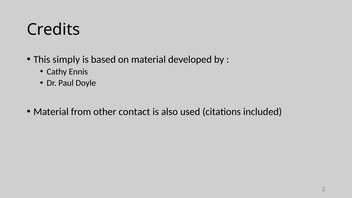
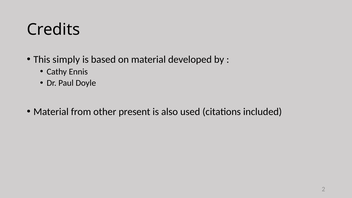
contact: contact -> present
